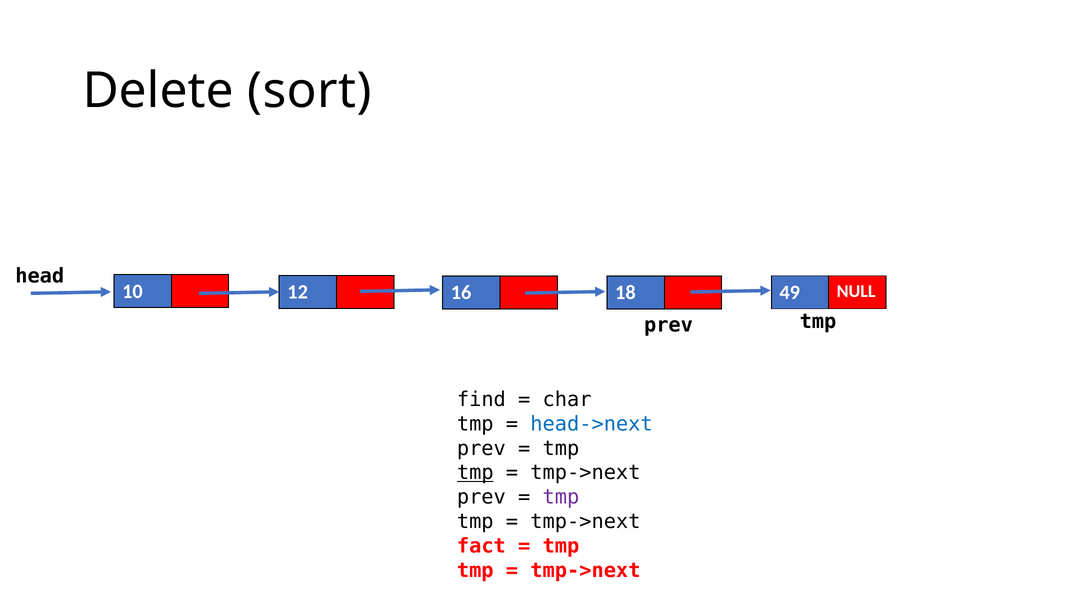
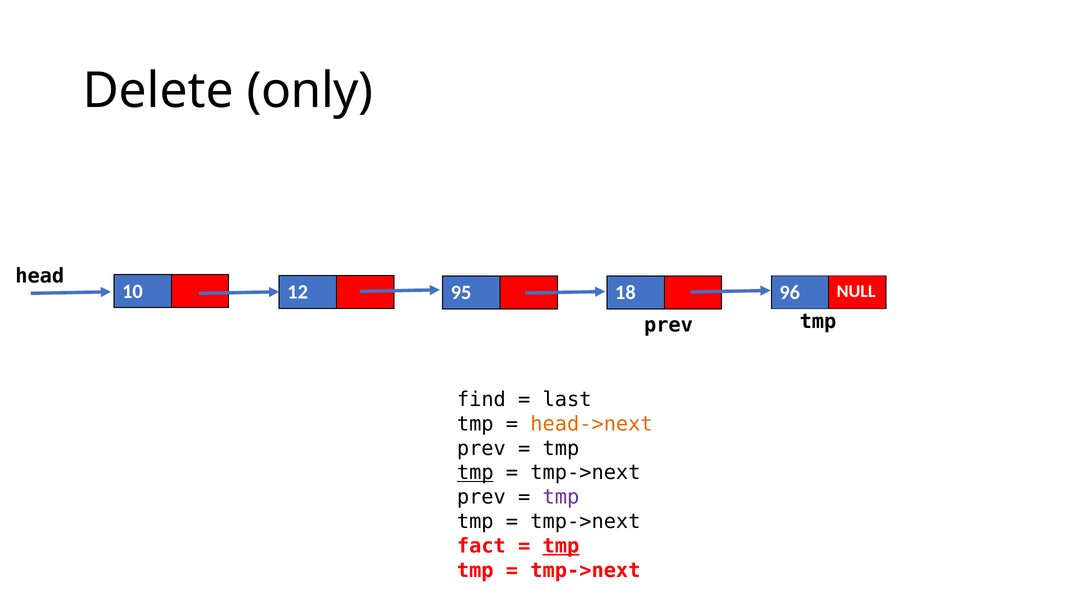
sort: sort -> only
16: 16 -> 95
49: 49 -> 96
char: char -> last
head->next colour: blue -> orange
tmp at (561, 546) underline: none -> present
